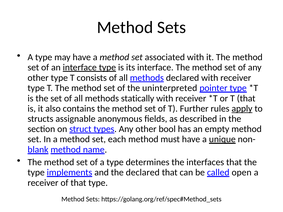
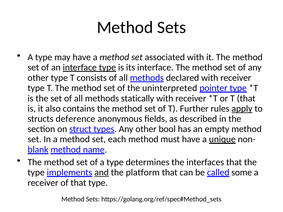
assignable: assignable -> deference
and underline: none -> present
the declared: declared -> platform
open: open -> some
